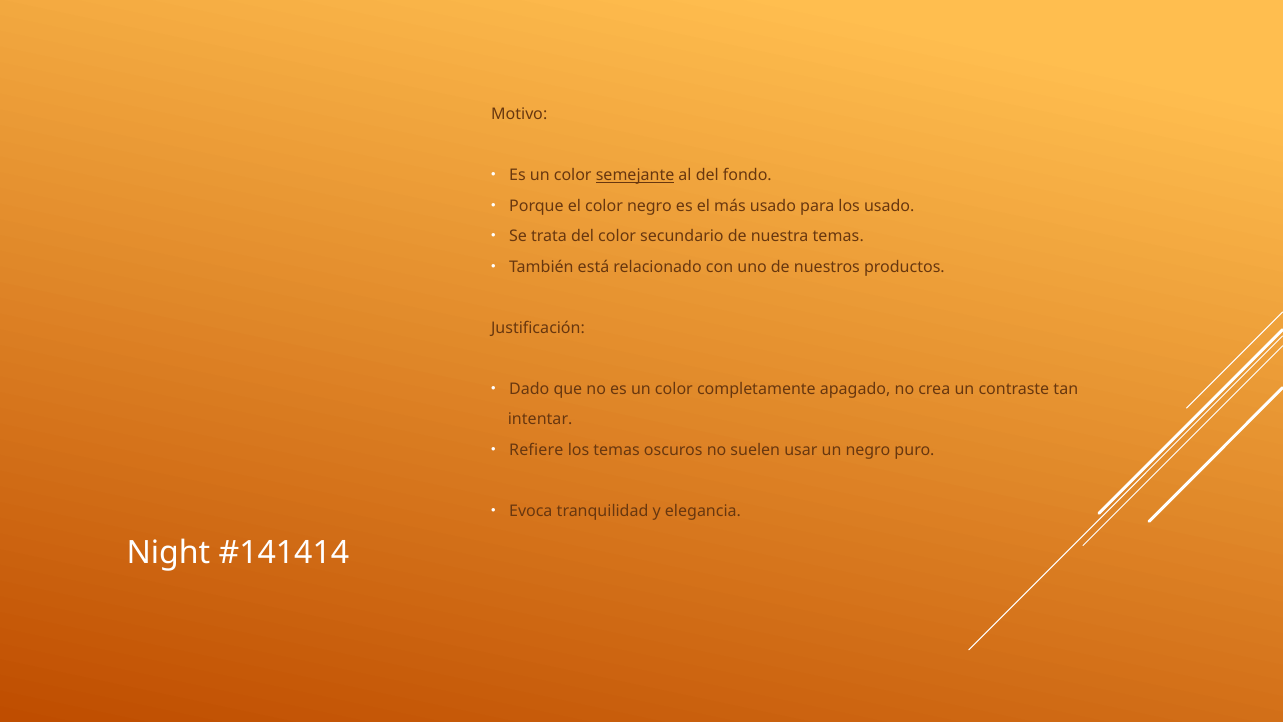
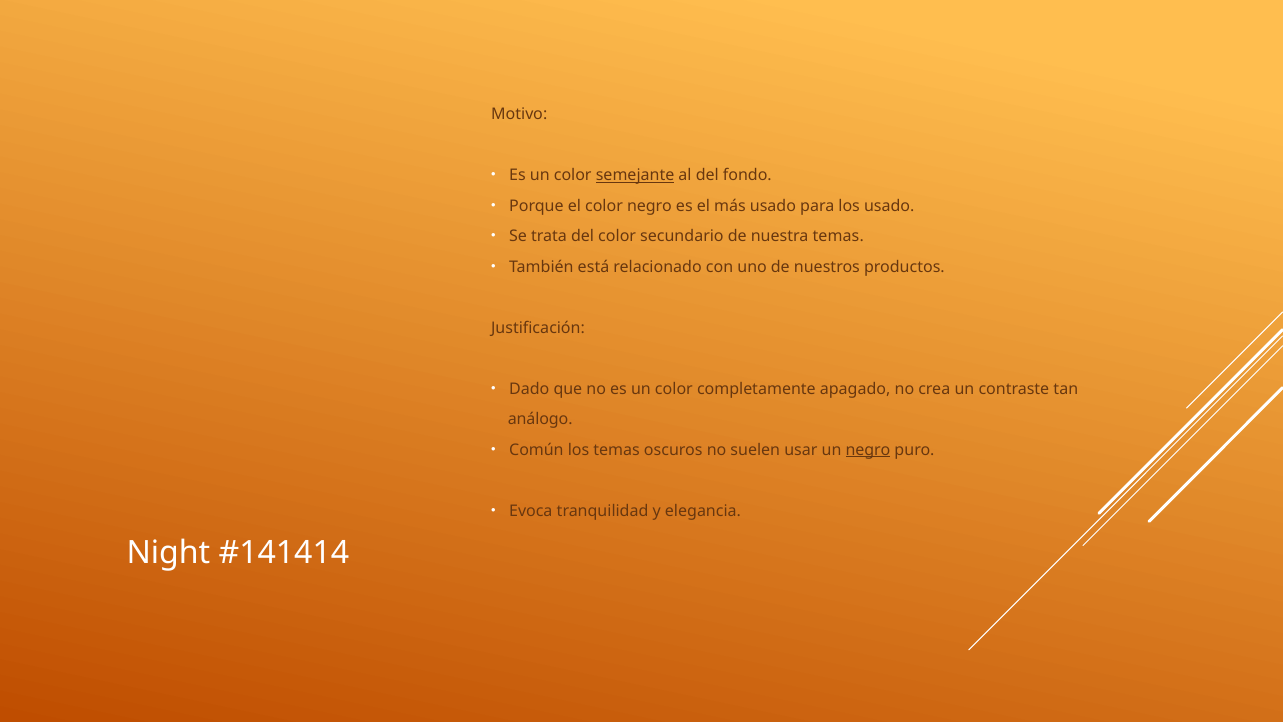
intentar: intentar -> análogo
Refiere: Refiere -> Común
negro at (868, 450) underline: none -> present
